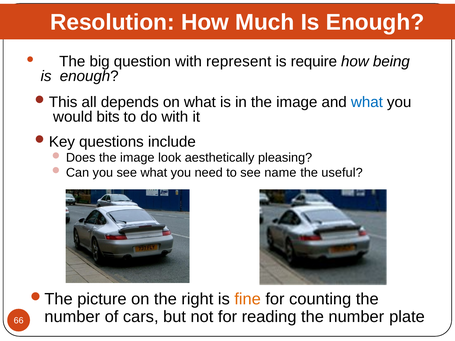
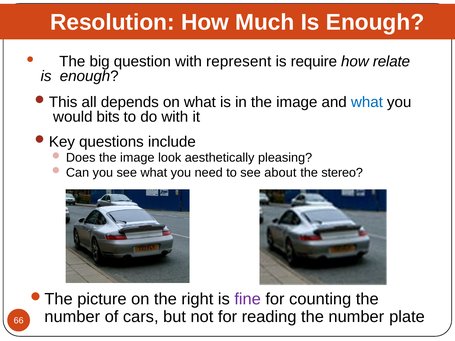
being: being -> relate
name: name -> about
useful: useful -> stereo
fine colour: orange -> purple
